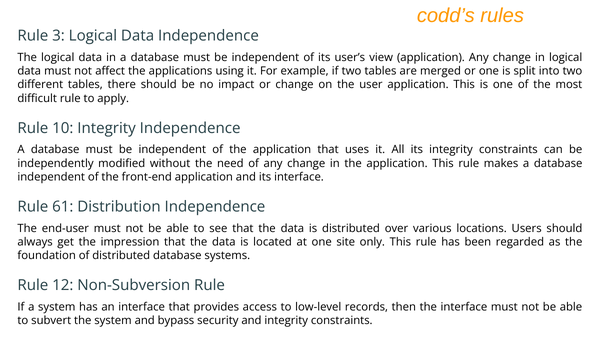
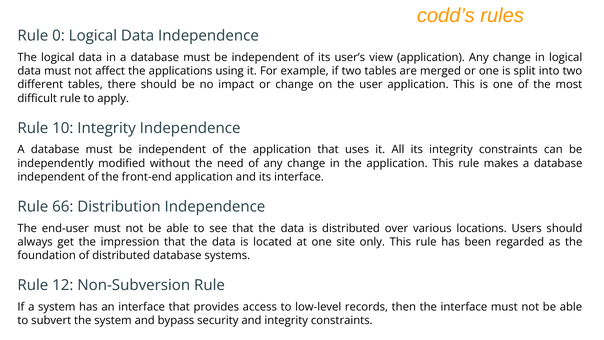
3: 3 -> 0
61: 61 -> 66
